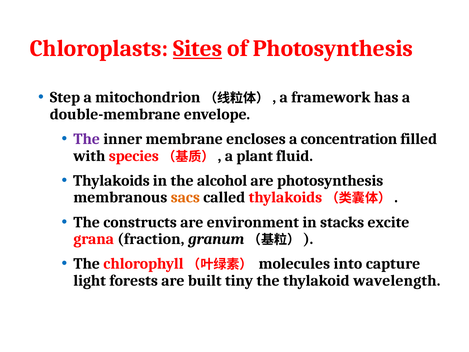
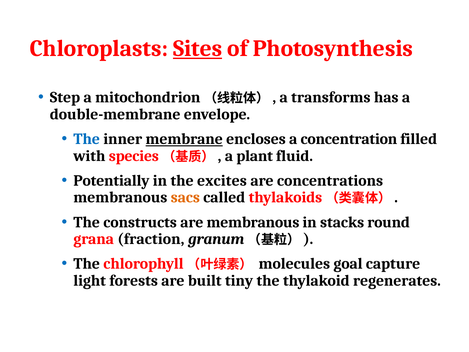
framework: framework -> transforms
The at (87, 139) colour: purple -> blue
membrane underline: none -> present
Thylakoids at (111, 180): Thylakoids -> Potentially
alcohol: alcohol -> excites
are photosynthesis: photosynthesis -> concentrations
are environment: environment -> membranous
excite: excite -> round
into: into -> goal
wavelength: wavelength -> regenerates
